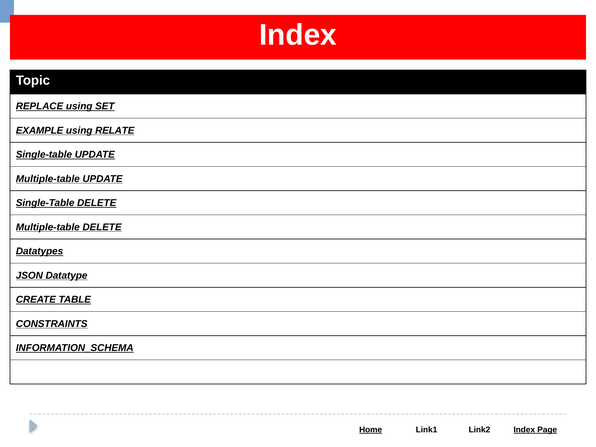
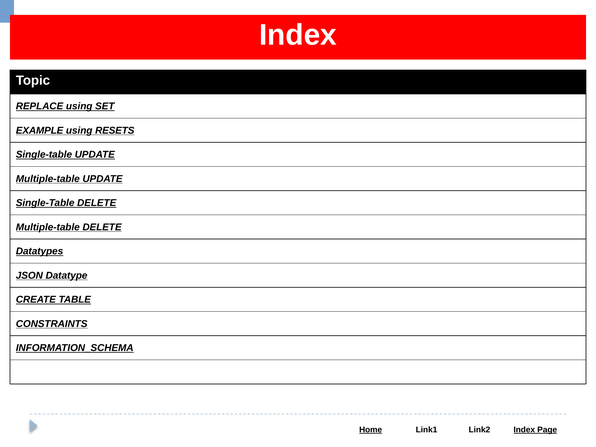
RELATE: RELATE -> RESETS
